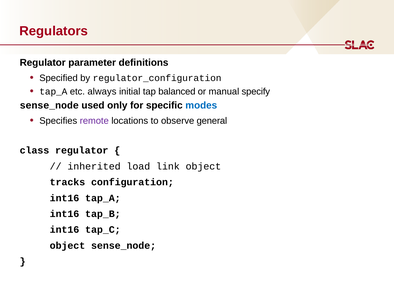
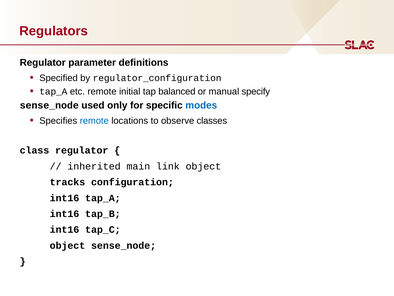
etc always: always -> remote
remote at (94, 120) colour: purple -> blue
general: general -> classes
load: load -> main
